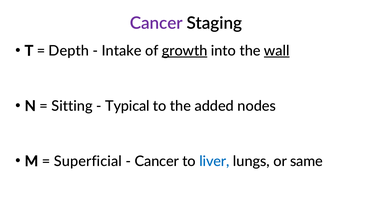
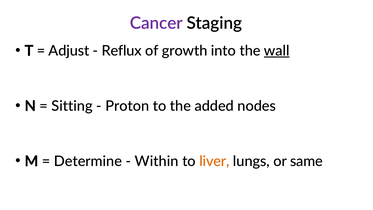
Depth: Depth -> Adjust
Intake: Intake -> Reflux
growth underline: present -> none
Typical: Typical -> Proton
Superficial: Superficial -> Determine
Cancer at (157, 161): Cancer -> Within
liver colour: blue -> orange
